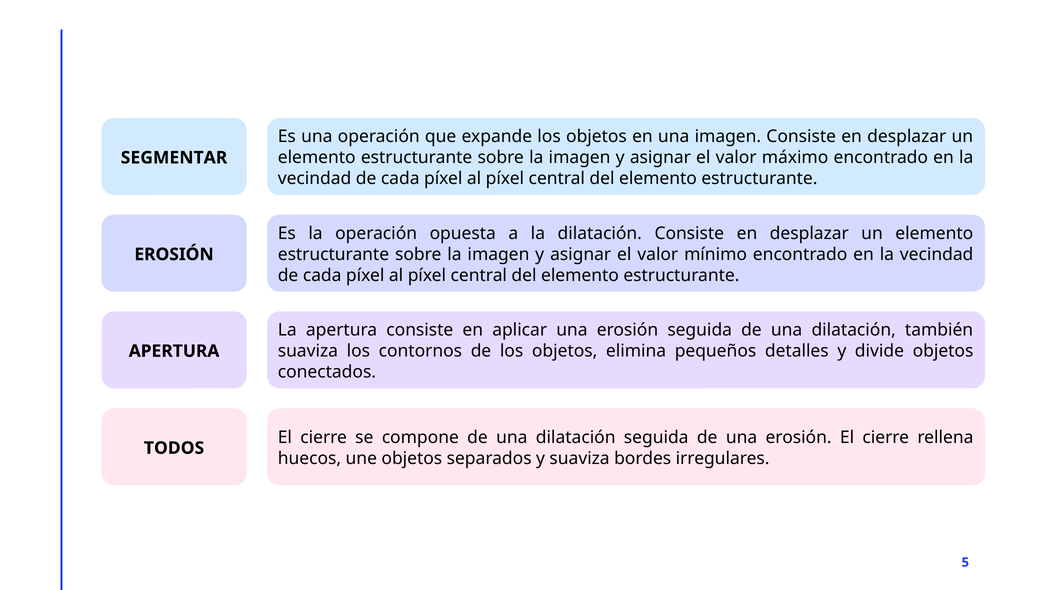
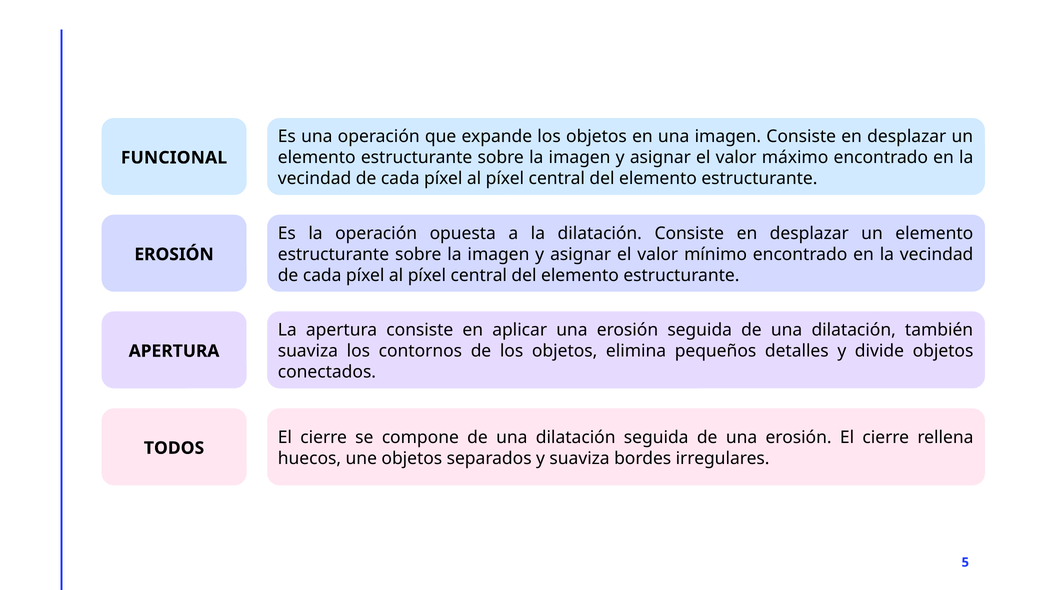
SEGMENTAR: SEGMENTAR -> FUNCIONAL
